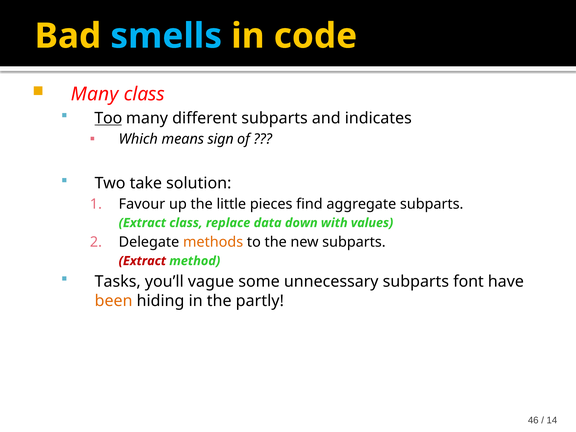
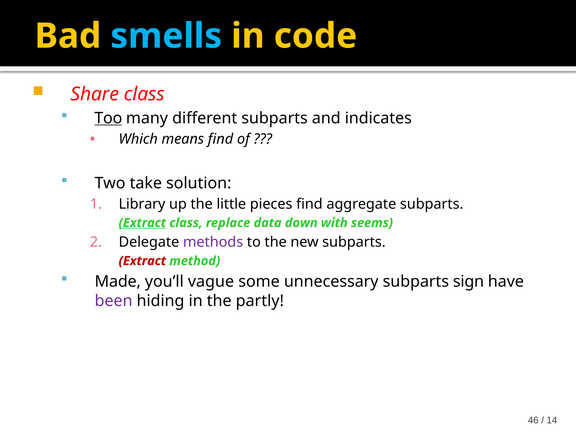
Many at (95, 94): Many -> Share
means sign: sign -> find
Favour: Favour -> Library
Extract at (142, 223) underline: none -> present
values: values -> seems
methods colour: orange -> purple
Tasks: Tasks -> Made
font: font -> sign
been colour: orange -> purple
